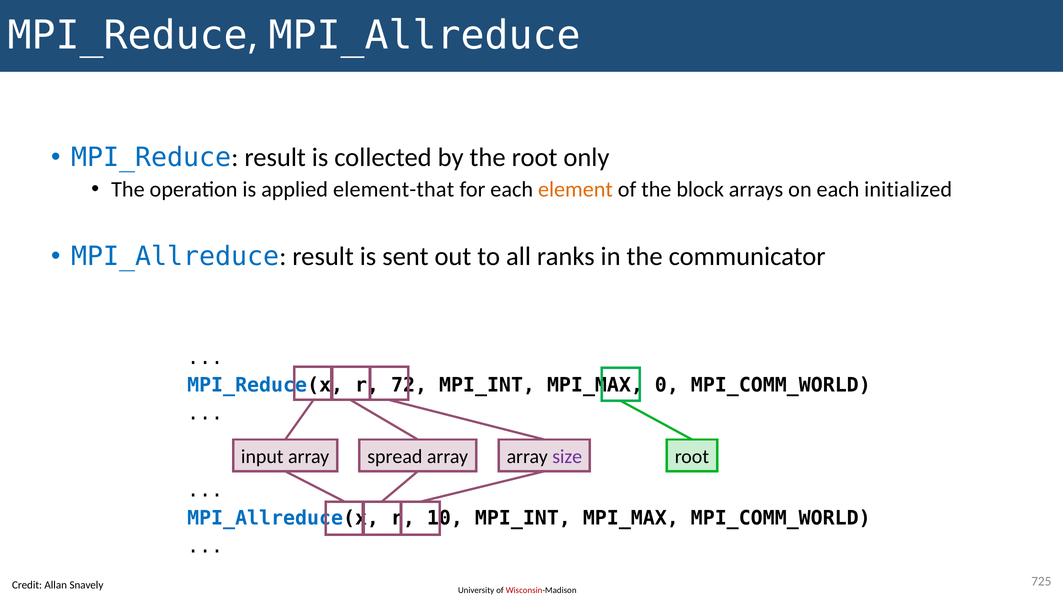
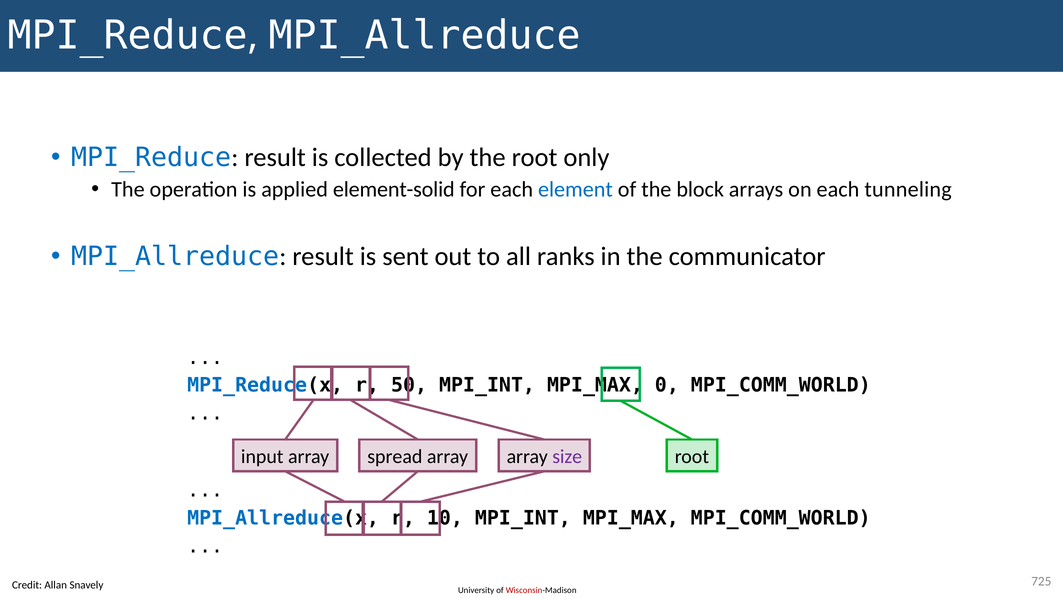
element-that: element-that -> element-solid
element colour: orange -> blue
initialized: initialized -> tunneling
72: 72 -> 50
